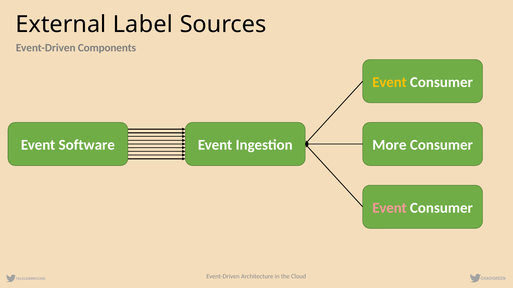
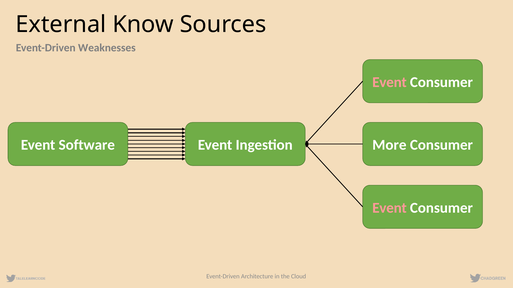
Label: Label -> Know
Components: Components -> Weaknesses
Event at (390, 82) colour: yellow -> pink
